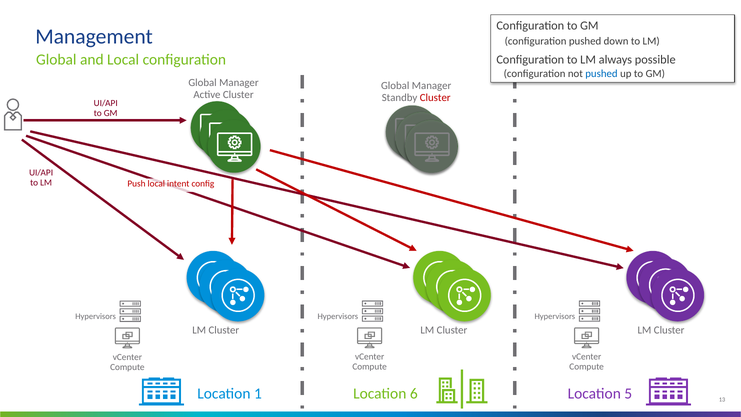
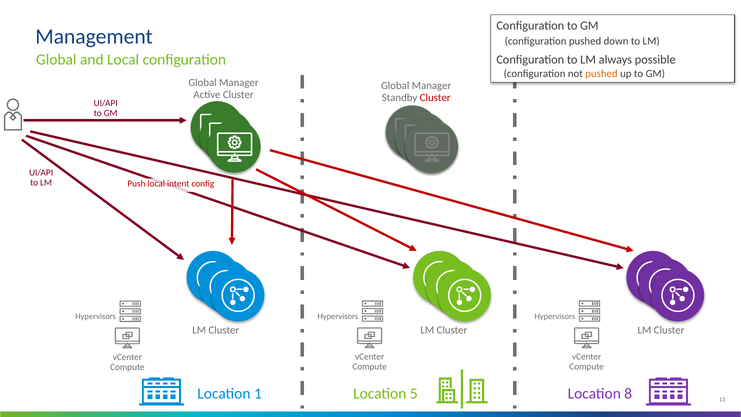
pushed at (601, 74) colour: blue -> orange
6: 6 -> 5
5: 5 -> 8
